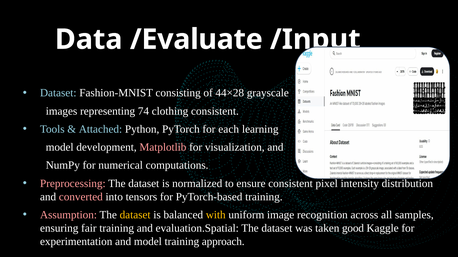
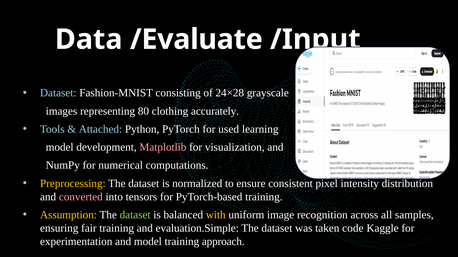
44×28: 44×28 -> 24×28
74: 74 -> 80
clothing consistent: consistent -> accurately
each: each -> used
Preprocessing colour: pink -> yellow
Assumption colour: pink -> yellow
dataset at (135, 215) colour: yellow -> light green
evaluation.Spatial: evaluation.Spatial -> evaluation.Simple
good: good -> code
